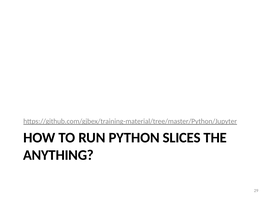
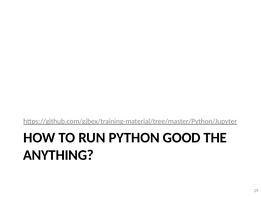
SLICES: SLICES -> GOOD
